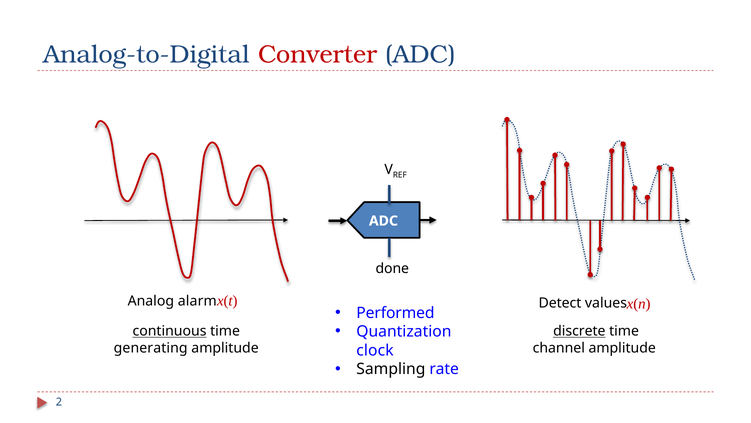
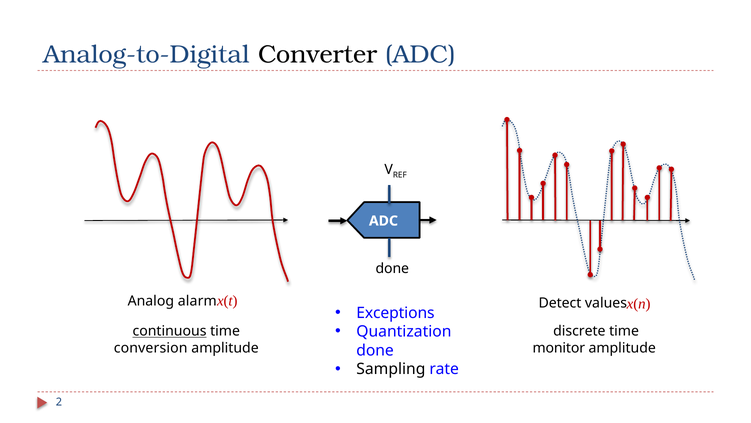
Converter colour: red -> black
Performed: Performed -> Exceptions
discrete underline: present -> none
generating: generating -> conversion
channel: channel -> monitor
clock at (375, 350): clock -> done
